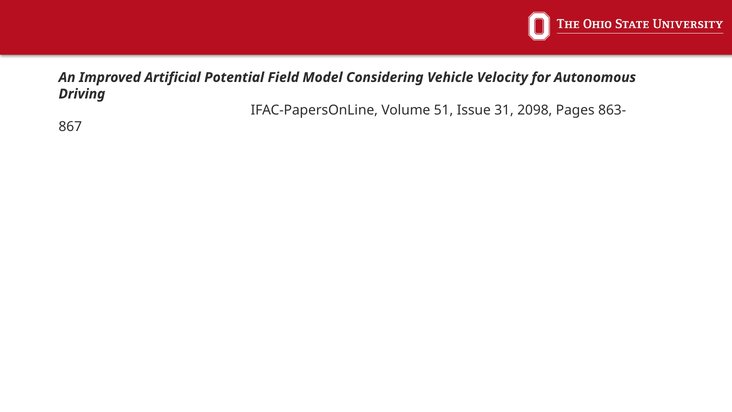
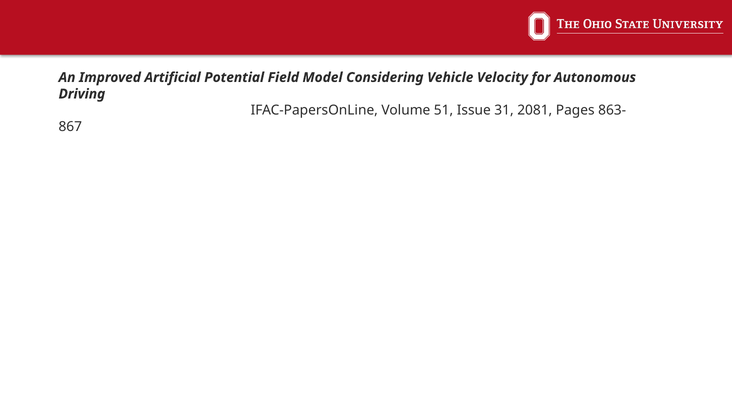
2098: 2098 -> 2081
